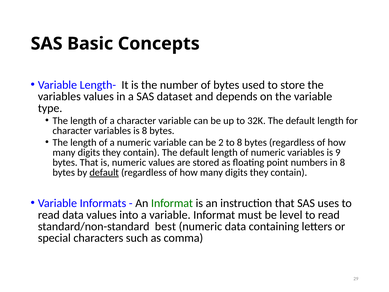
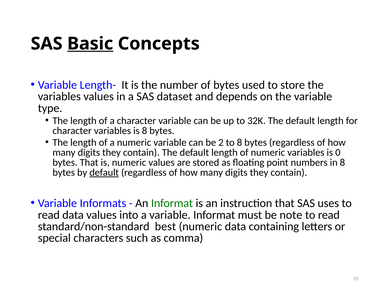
Basic underline: none -> present
9: 9 -> 0
level: level -> note
